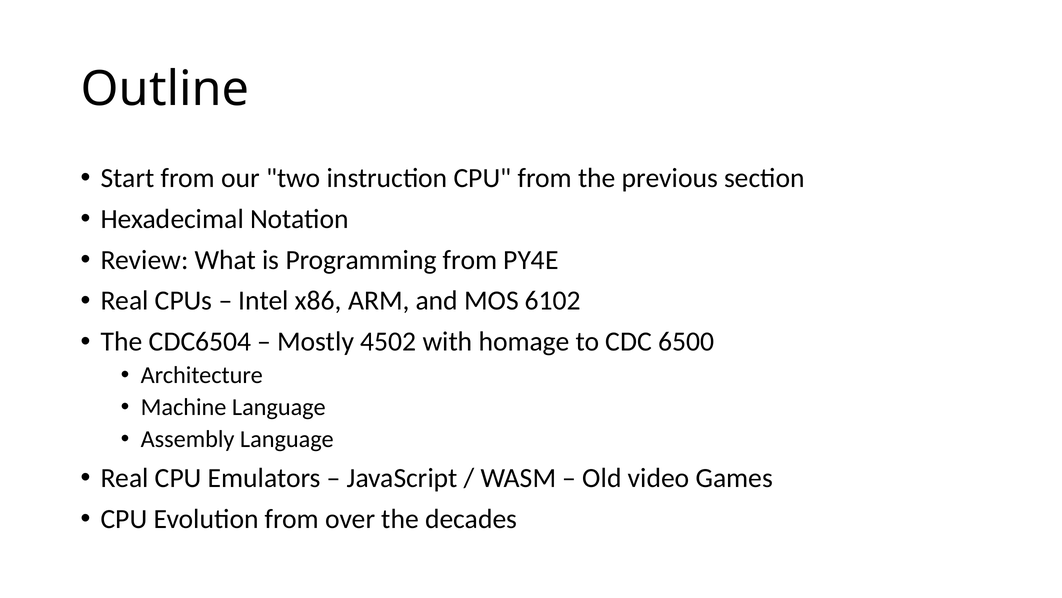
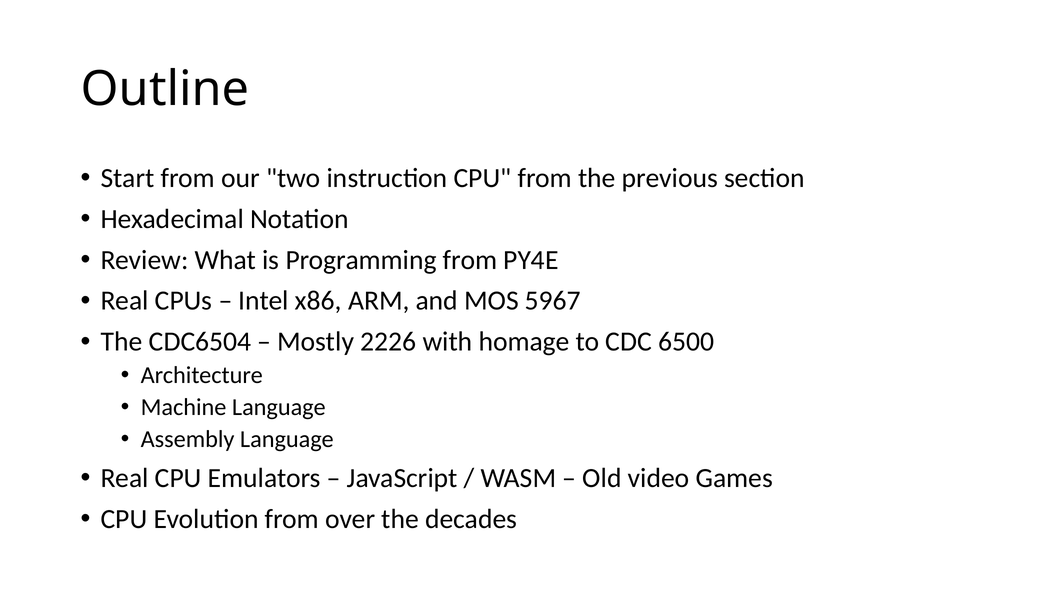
6102: 6102 -> 5967
4502: 4502 -> 2226
